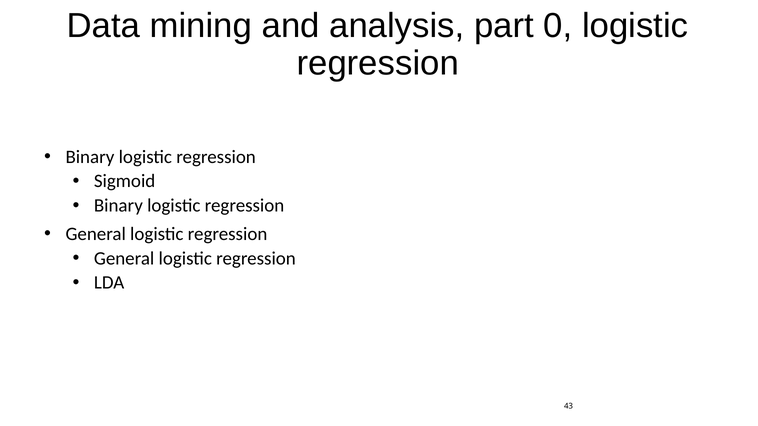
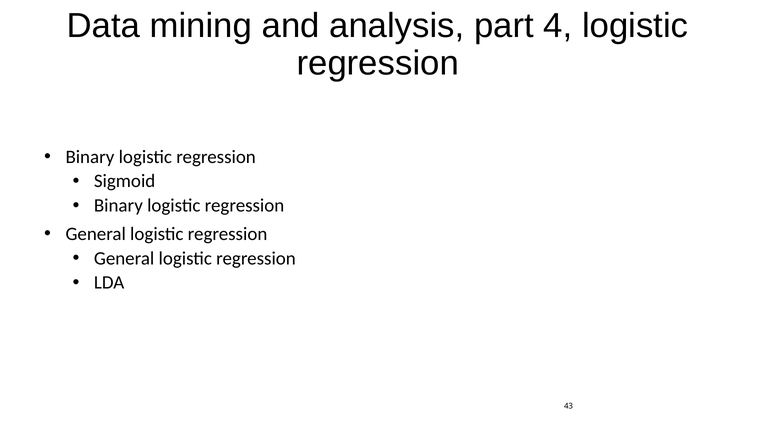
0: 0 -> 4
